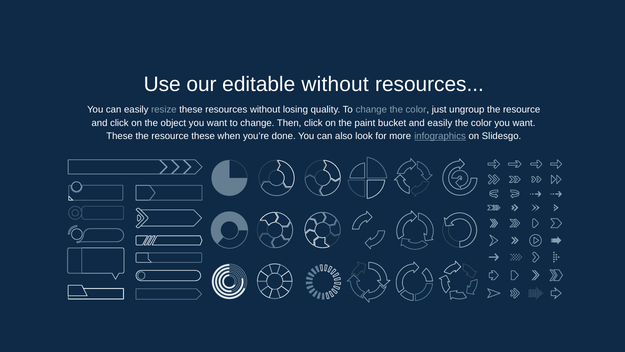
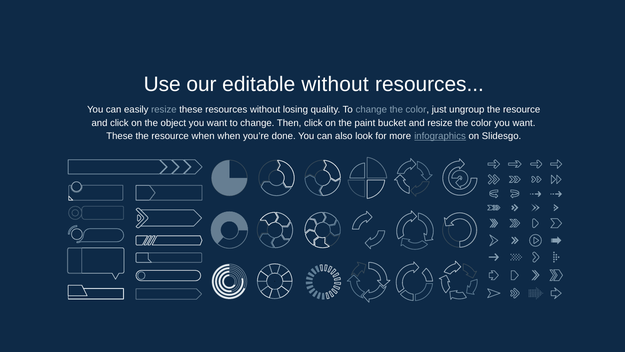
and easily: easily -> resize
resource these: these -> when
